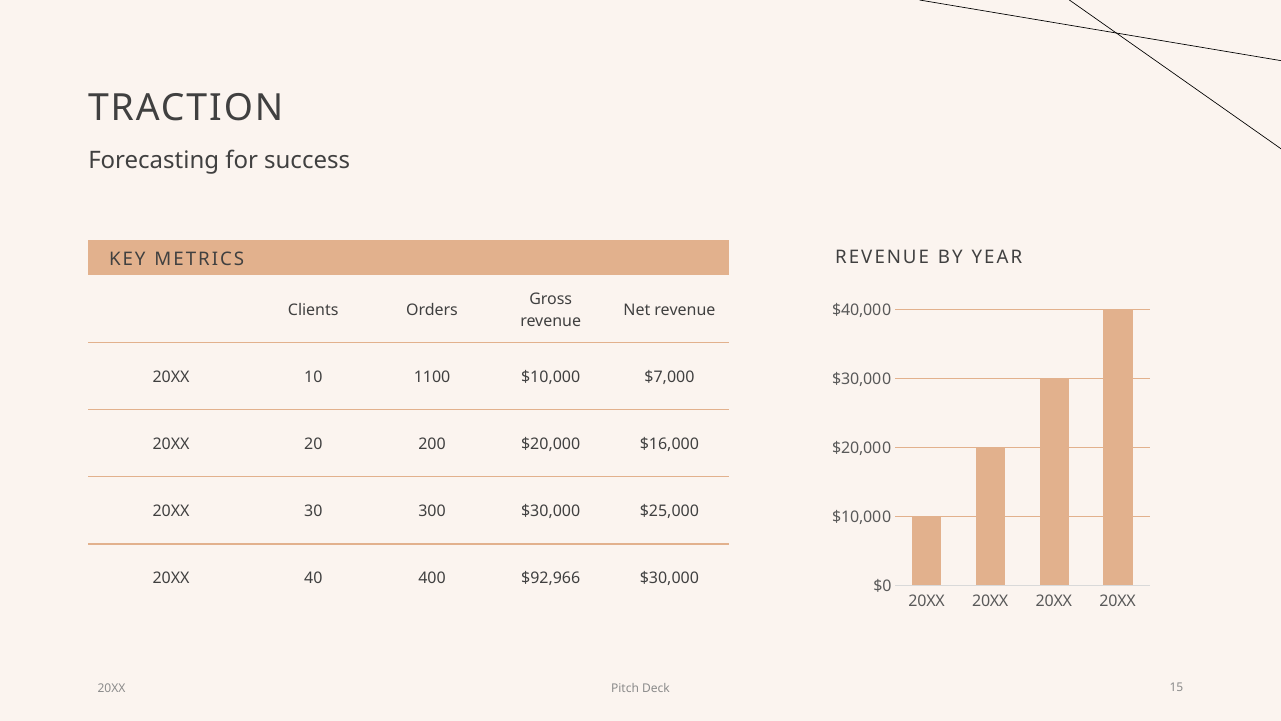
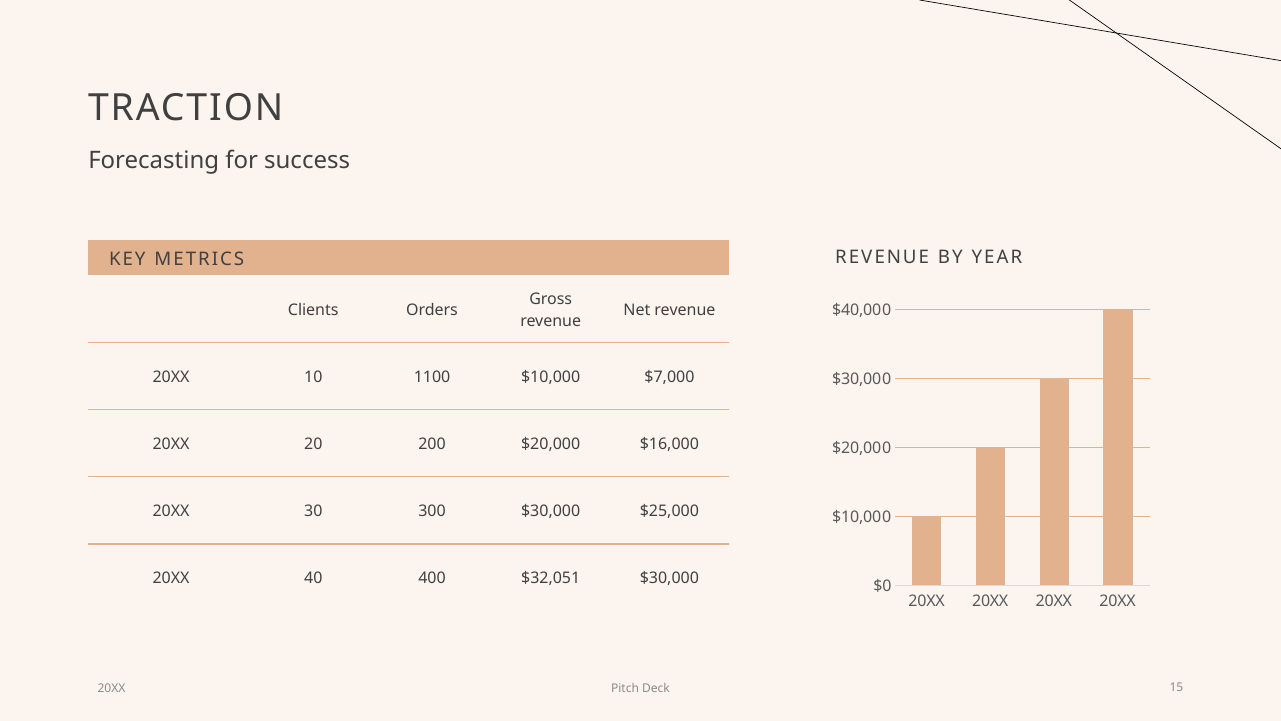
$92,966: $92,966 -> $32,051
